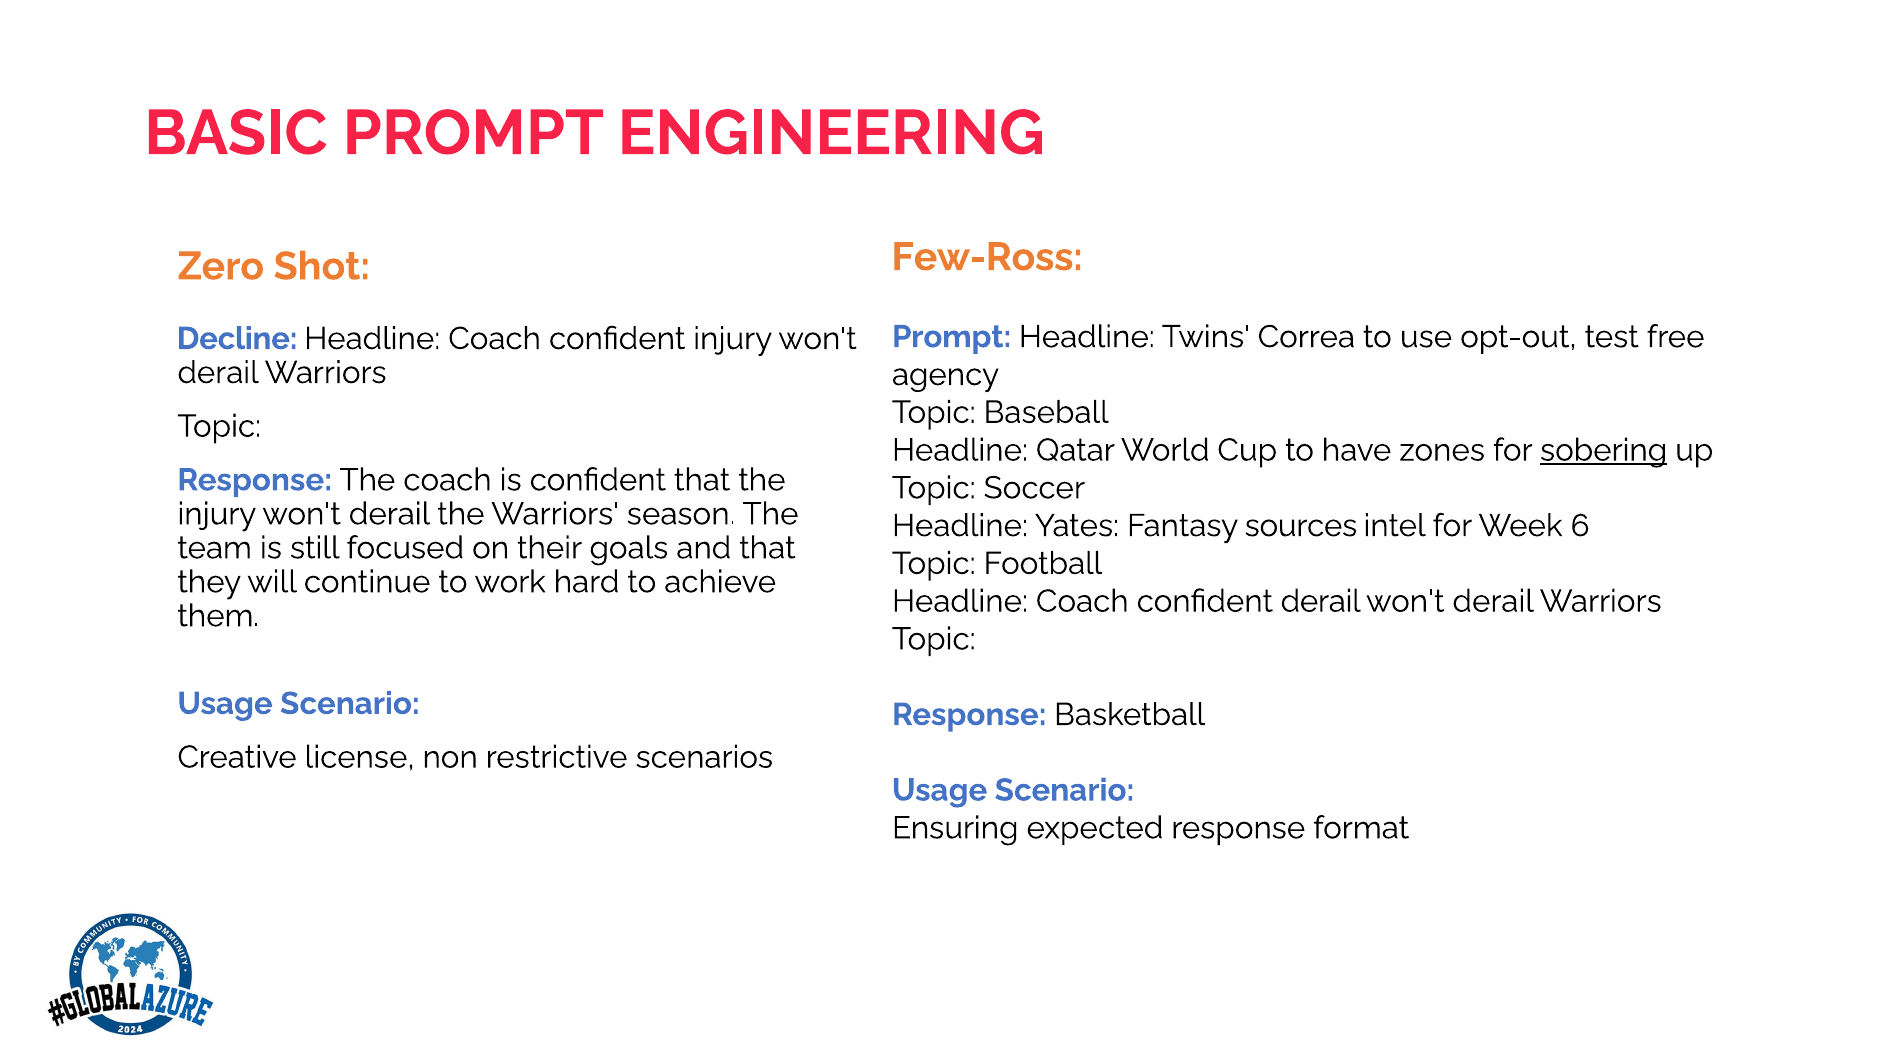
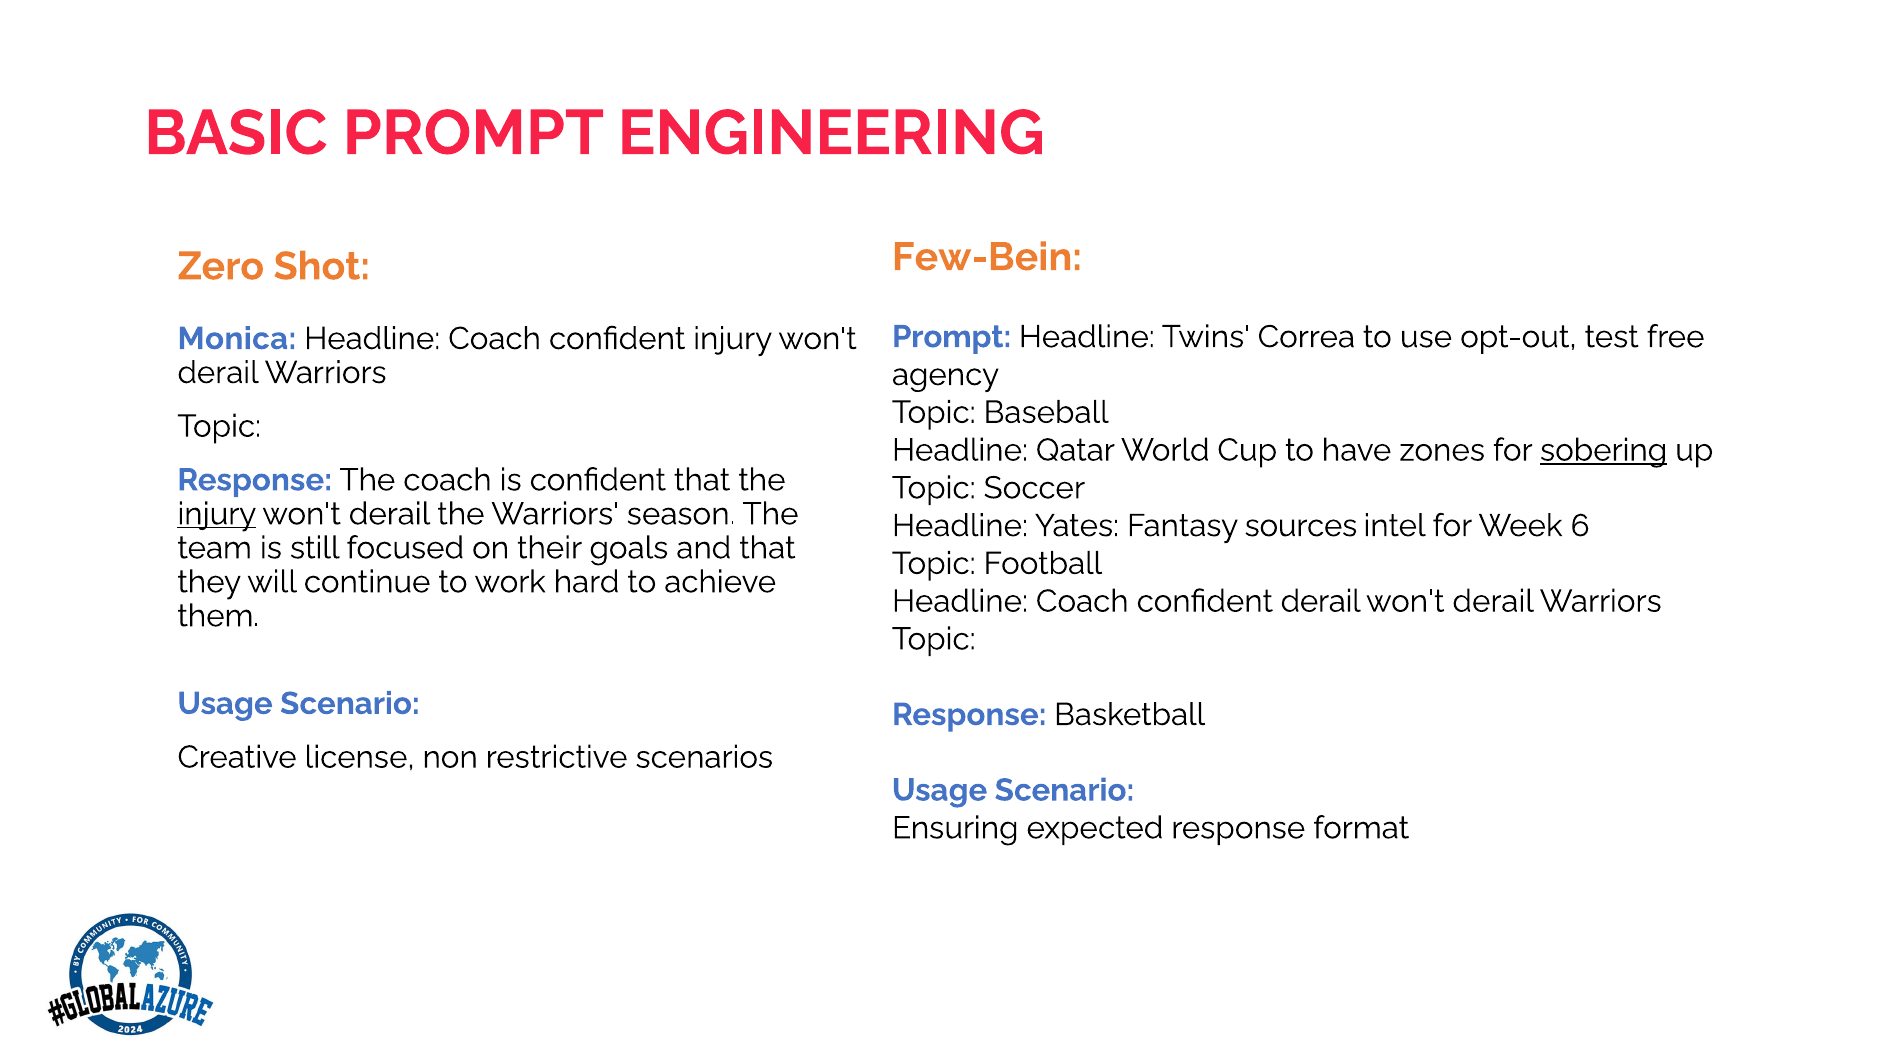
Few-Ross: Few-Ross -> Few-Bein
Decline: Decline -> Monica
injury at (217, 514) underline: none -> present
